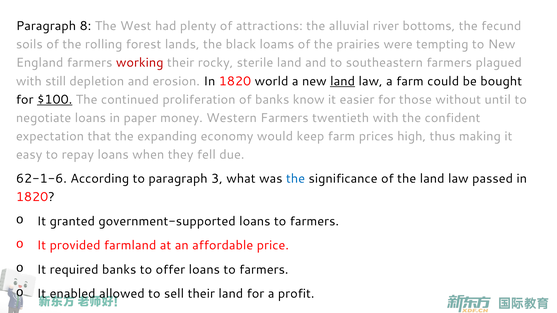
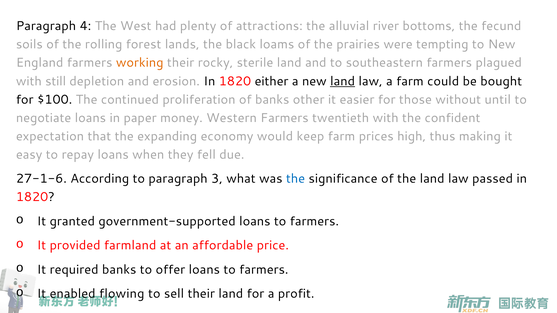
8: 8 -> 4
working colour: red -> orange
world: world -> either
$100 underline: present -> none
know: know -> other
62-1-6: 62-1-6 -> 27-1-6
allowed: allowed -> flowing
